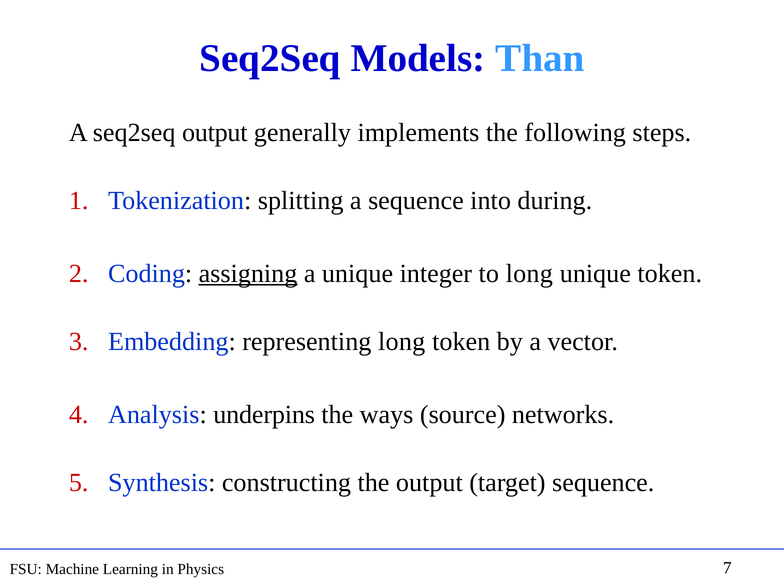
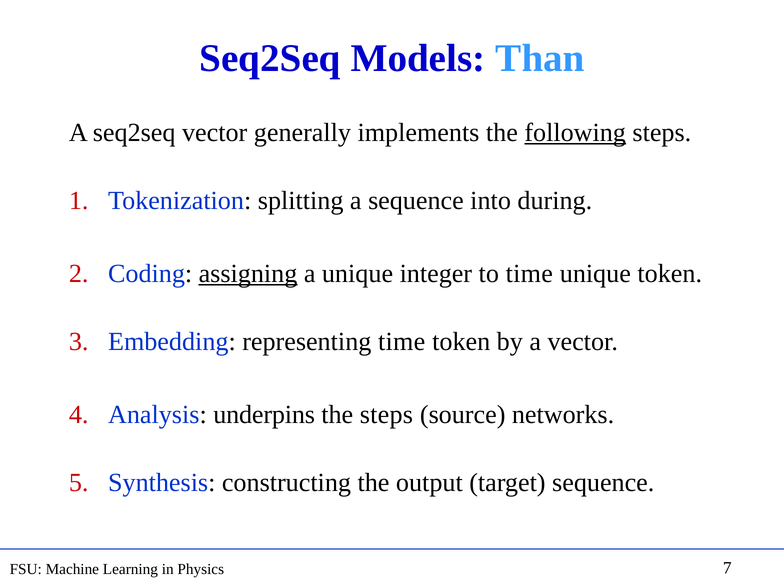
seq2seq output: output -> vector
following underline: none -> present
to long: long -> time
representing long: long -> time
the ways: ways -> steps
